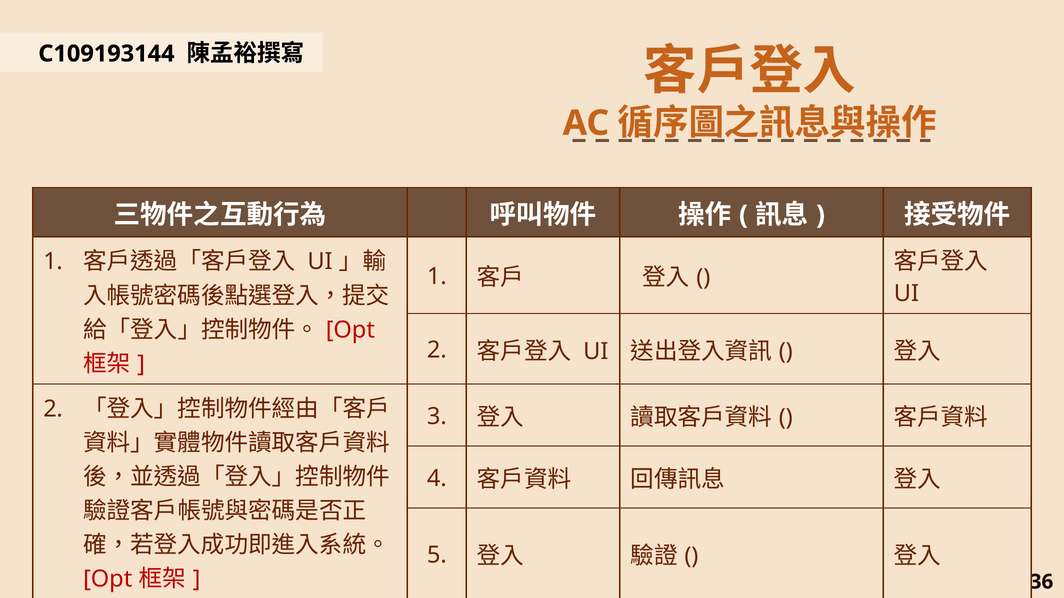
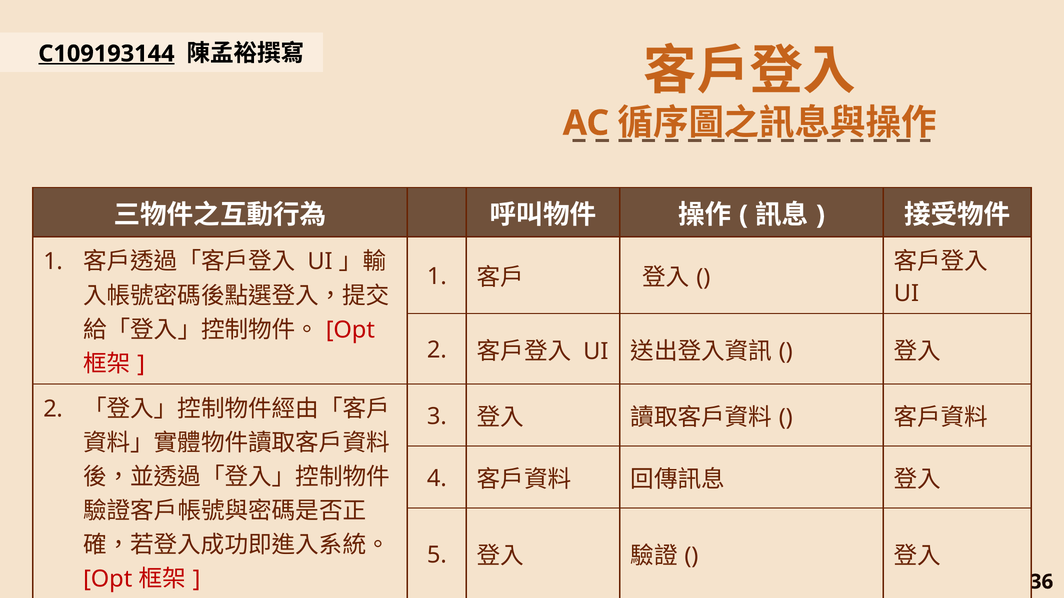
C109193144 underline: none -> present
